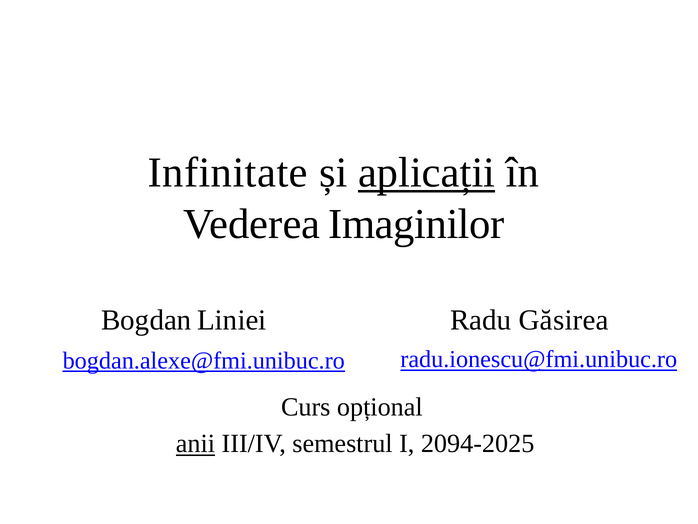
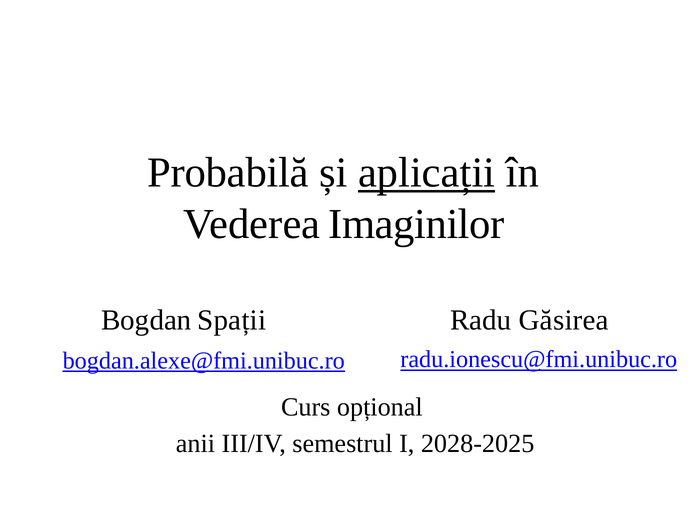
Infinitate: Infinitate -> Probabilă
Liniei: Liniei -> Spații
anii underline: present -> none
2094-2025: 2094-2025 -> 2028-2025
